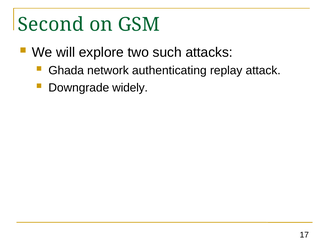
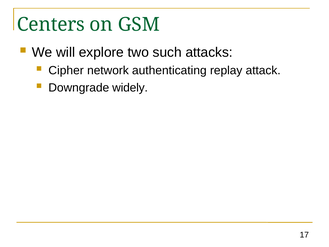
Second: Second -> Centers
Ghada: Ghada -> Cipher
